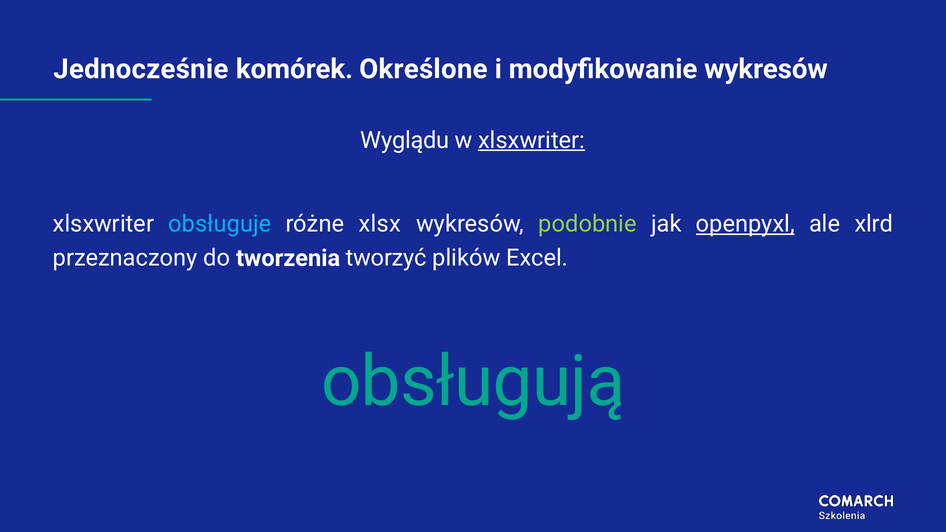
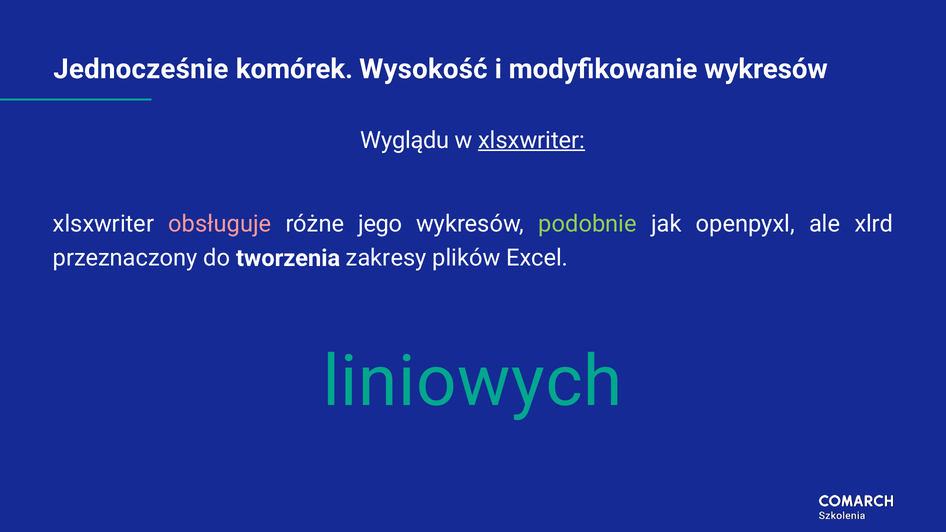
Określone: Określone -> Wysokość
obsługuje colour: light blue -> pink
xlsx: xlsx -> jego
openpyxl underline: present -> none
tworzyć: tworzyć -> zakresy
obsługują: obsługują -> liniowych
